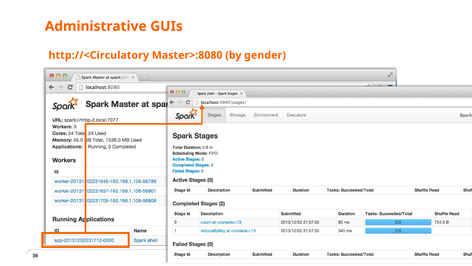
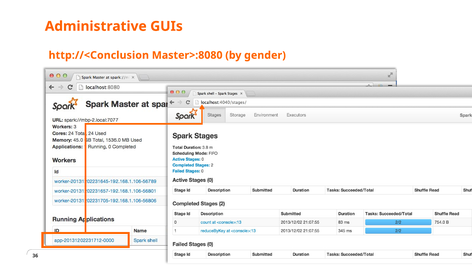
http://<Circulatory: http://<Circulatory -> http://<Conclusion
